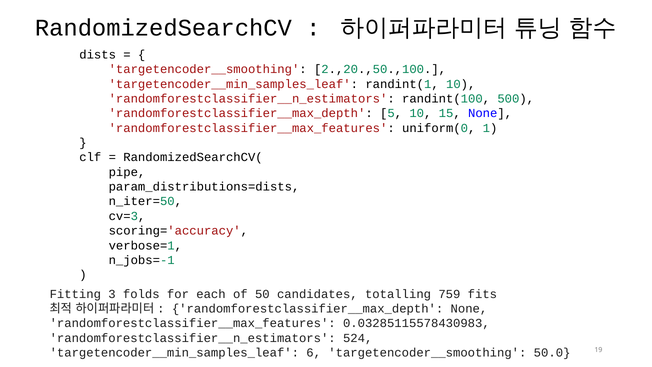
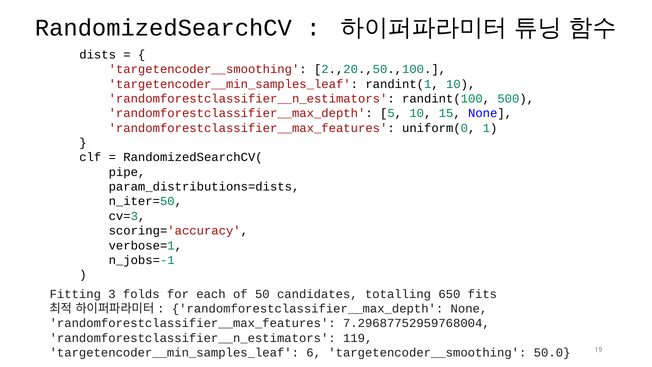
759: 759 -> 650
0.03285115578430983: 0.03285115578430983 -> 7.29687752959768004
524: 524 -> 119
